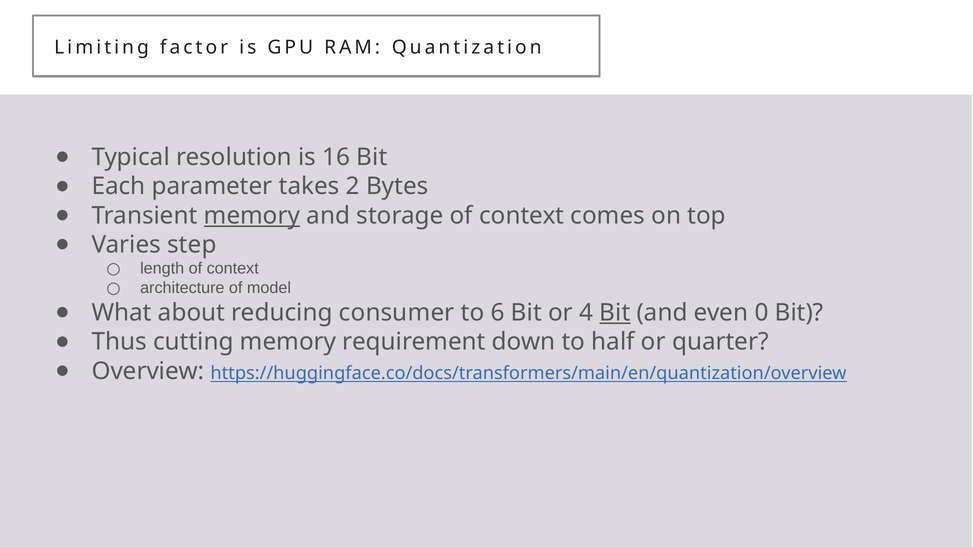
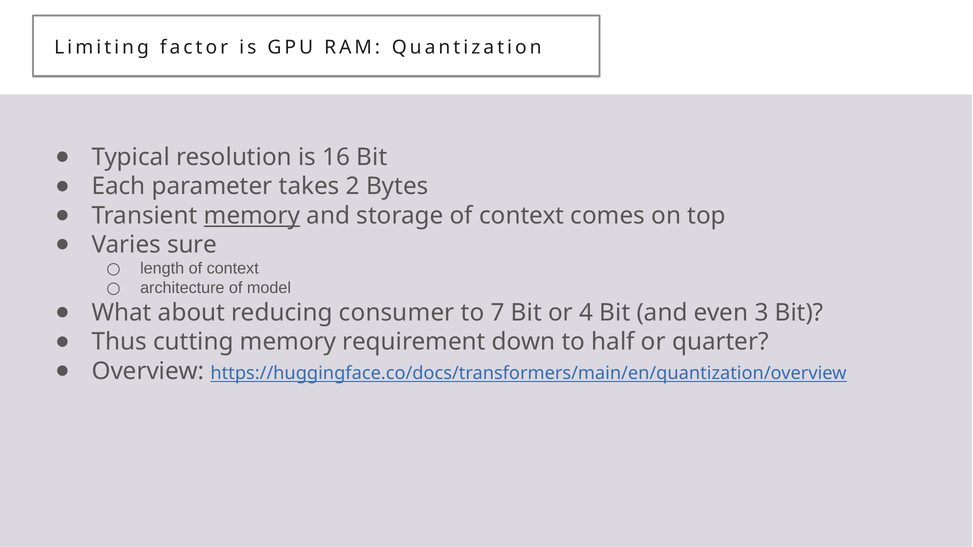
step: step -> sure
6: 6 -> 7
Bit at (615, 313) underline: present -> none
0: 0 -> 3
